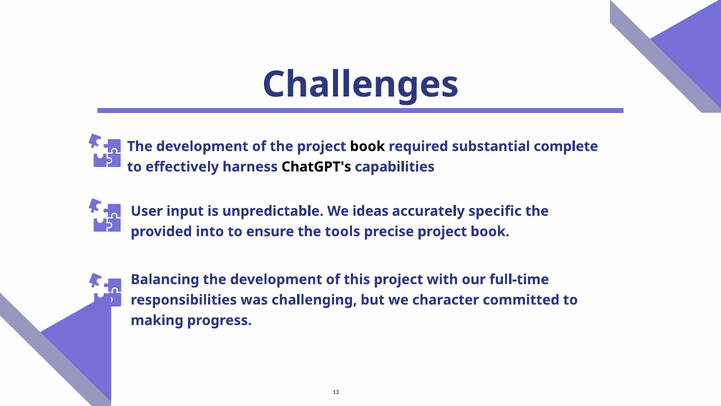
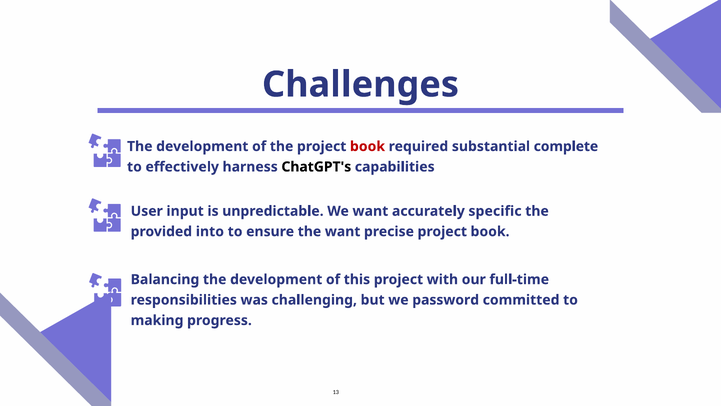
book at (368, 146) colour: black -> red
We ideas: ideas -> want
the tools: tools -> want
character: character -> password
